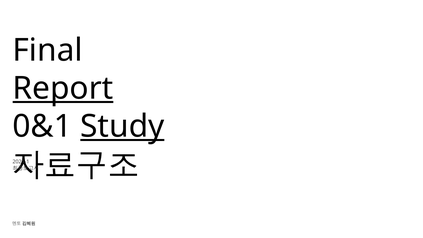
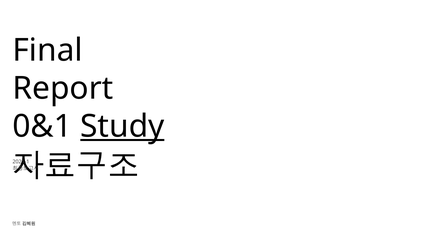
Report underline: present -> none
